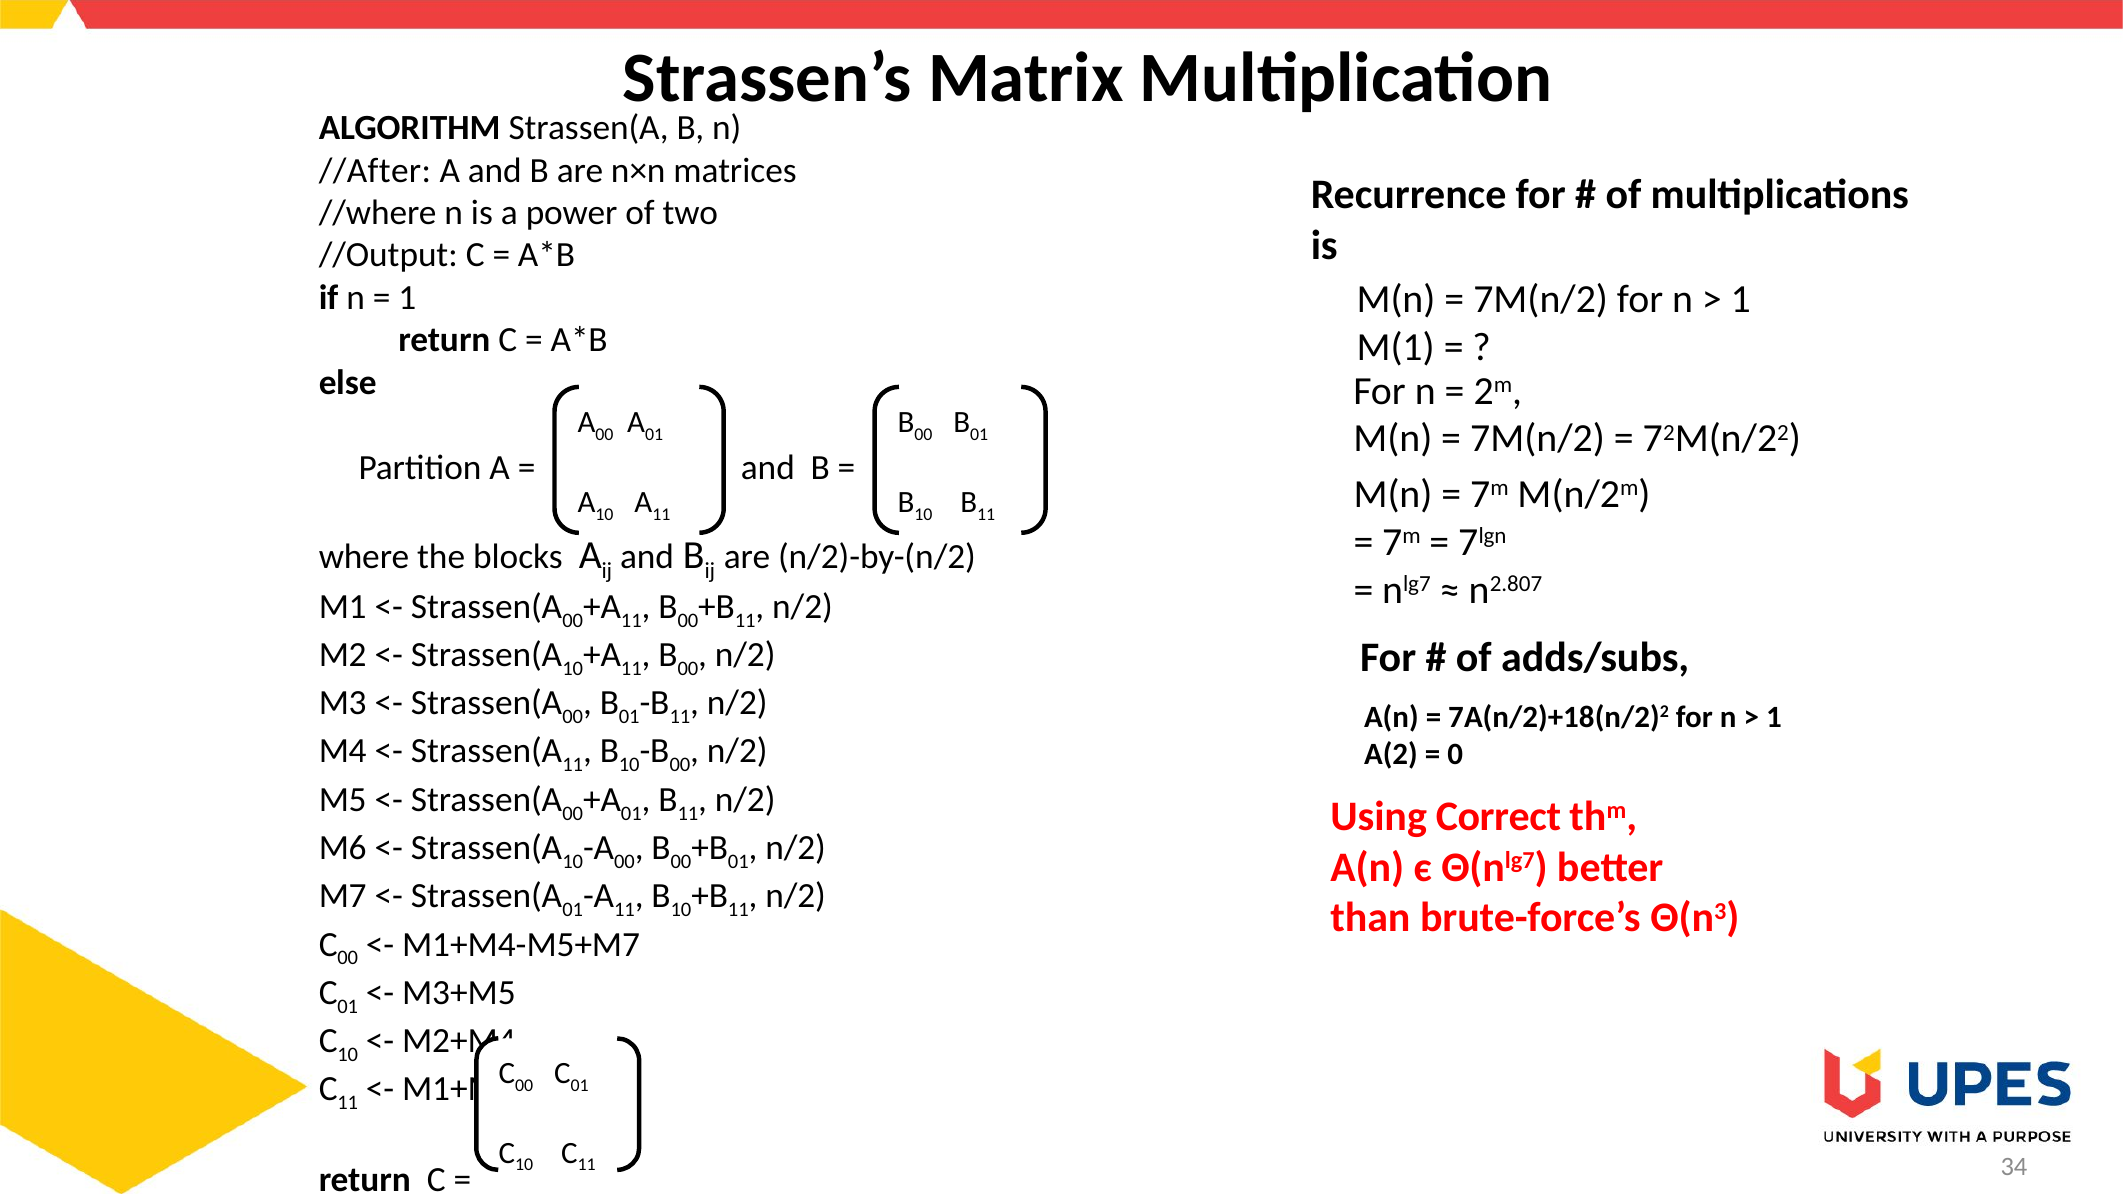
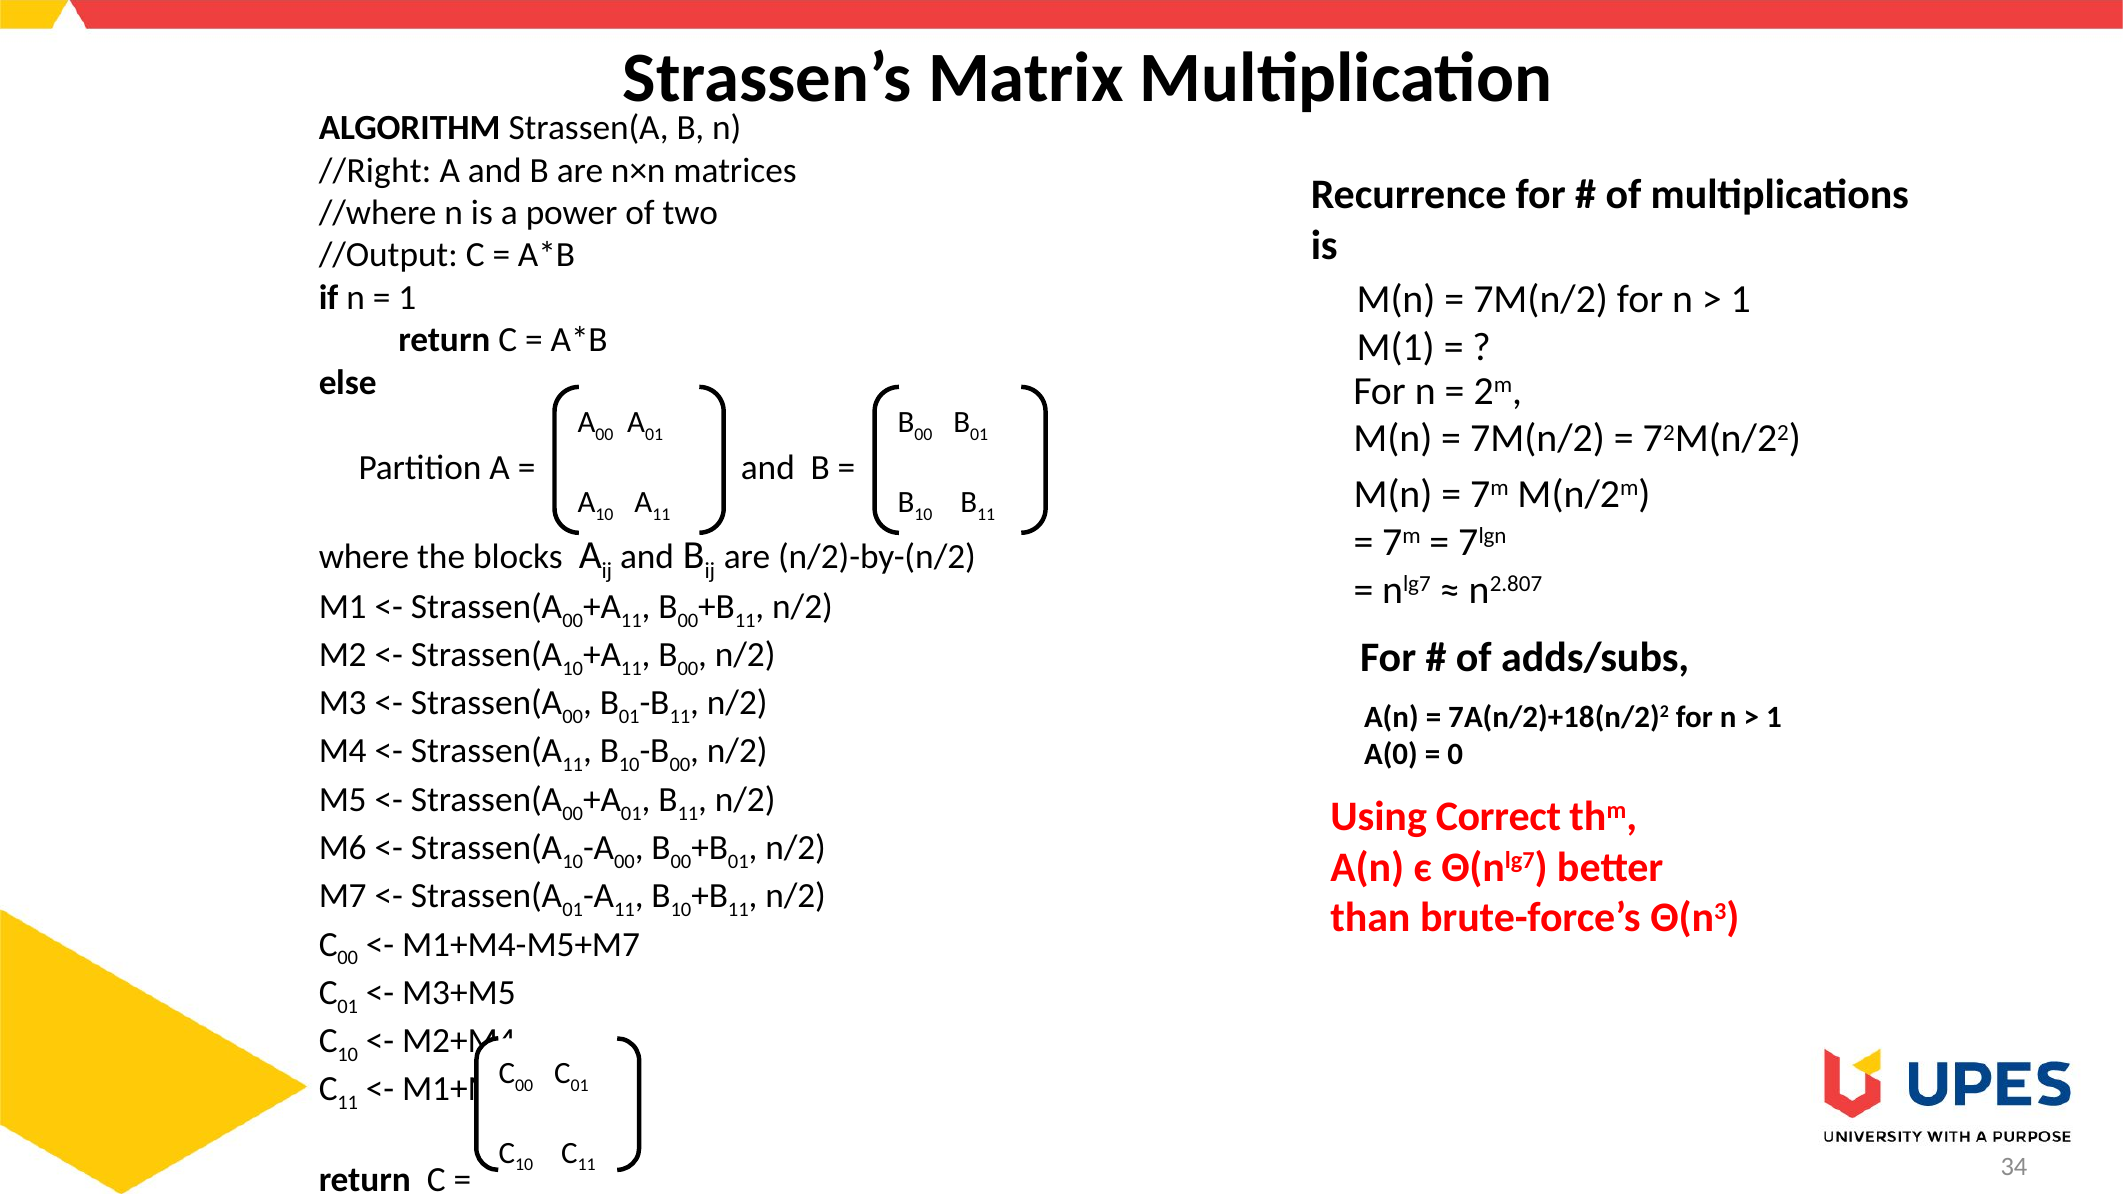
//After: //After -> //Right
A(2: A(2 -> A(0
